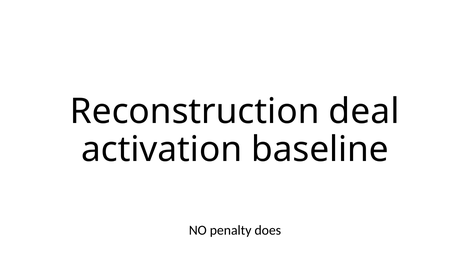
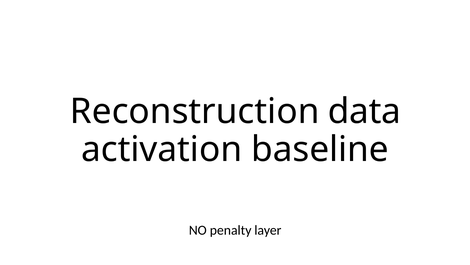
deal: deal -> data
does: does -> layer
